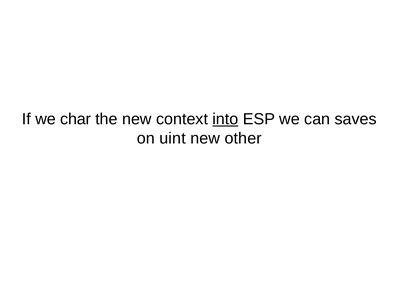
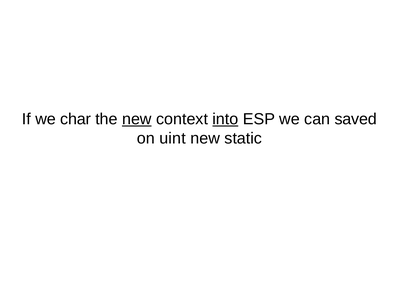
new at (137, 119) underline: none -> present
saves: saves -> saved
other: other -> static
